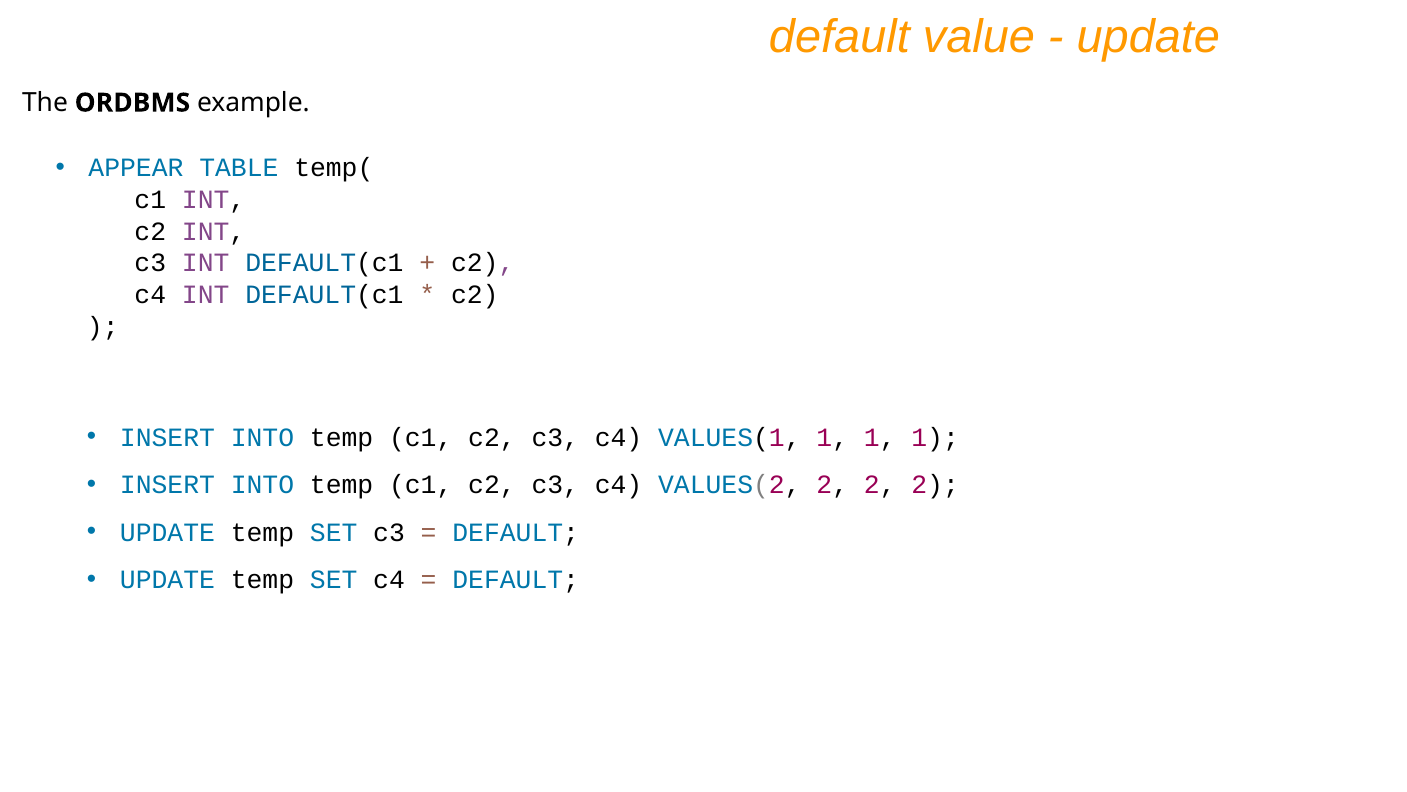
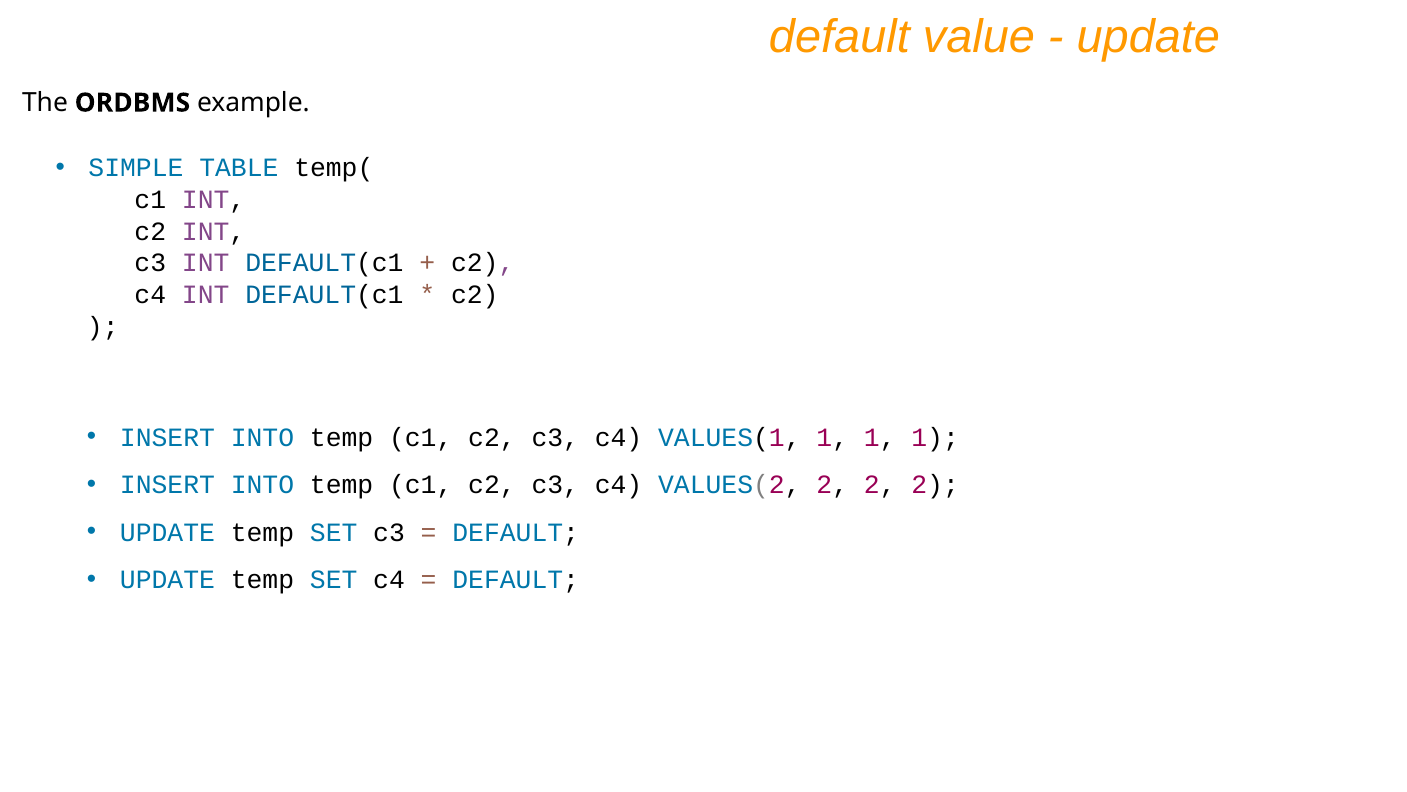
APPEAR: APPEAR -> SIMPLE
